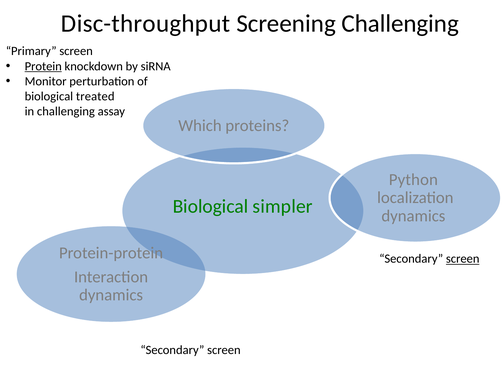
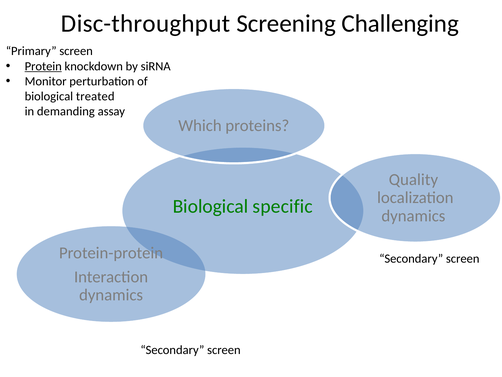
in challenging: challenging -> demanding
Python: Python -> Quality
simpler: simpler -> specific
screen at (463, 258) underline: present -> none
